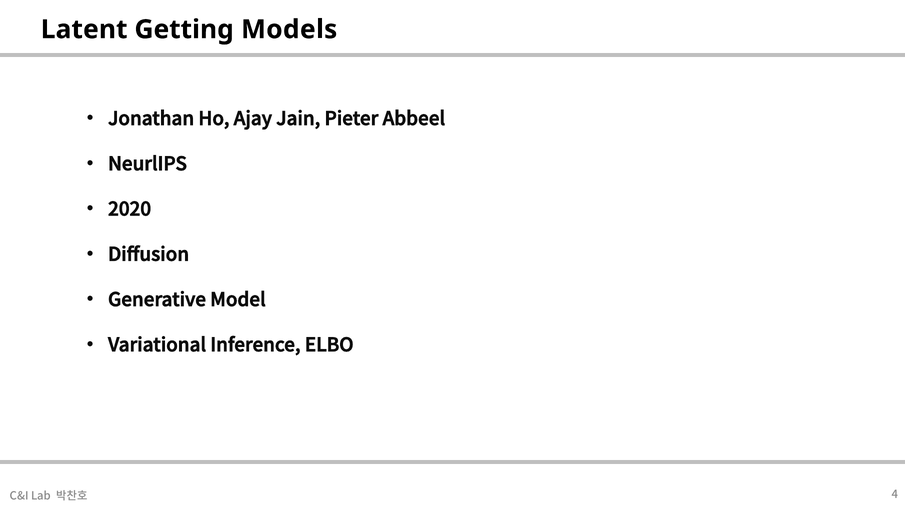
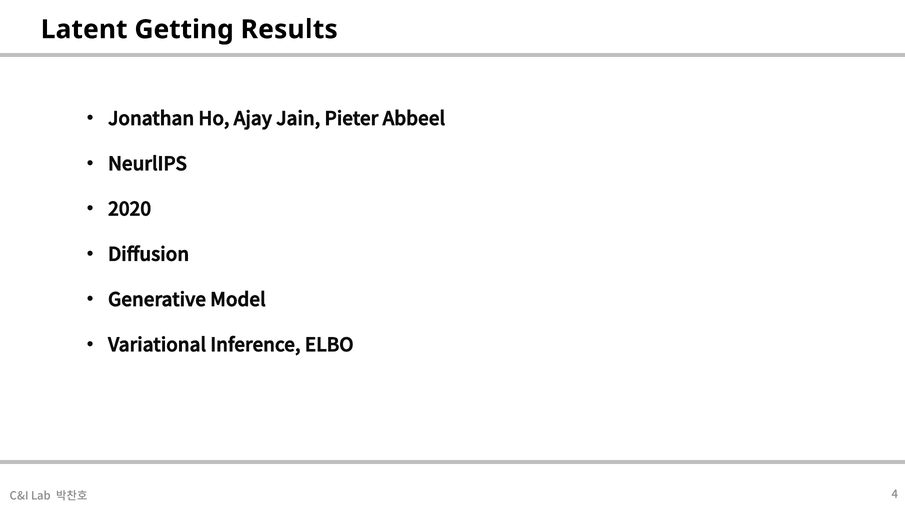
Models: Models -> Results
